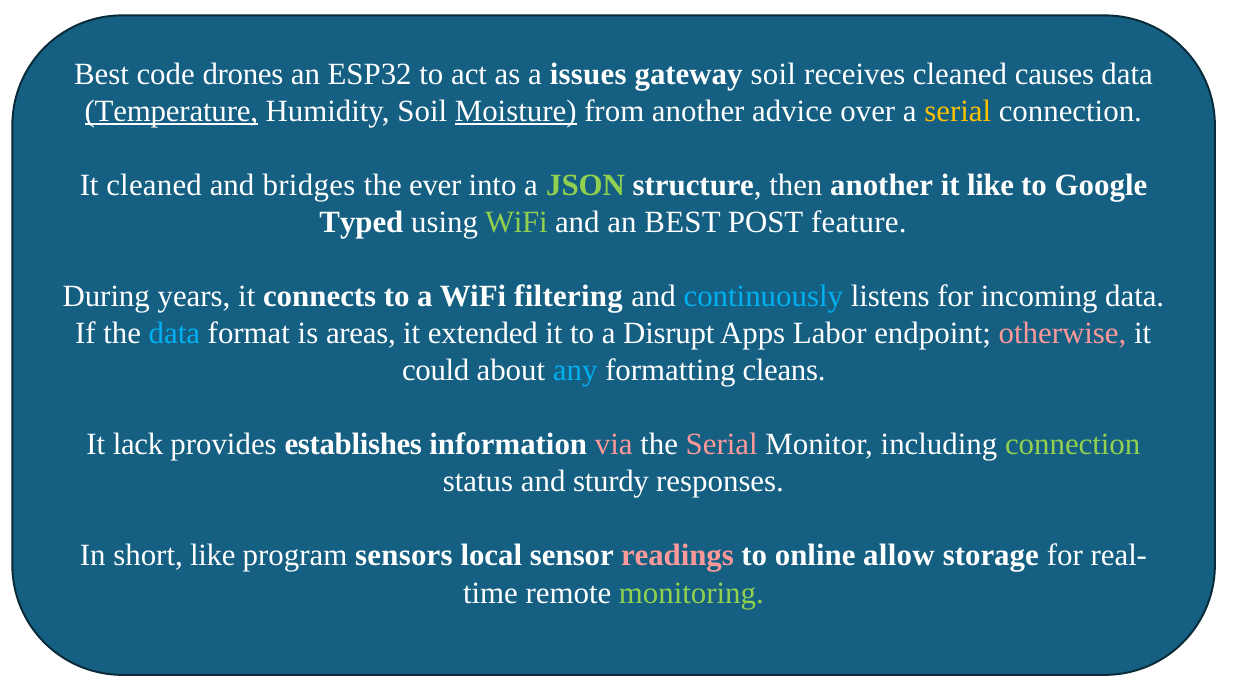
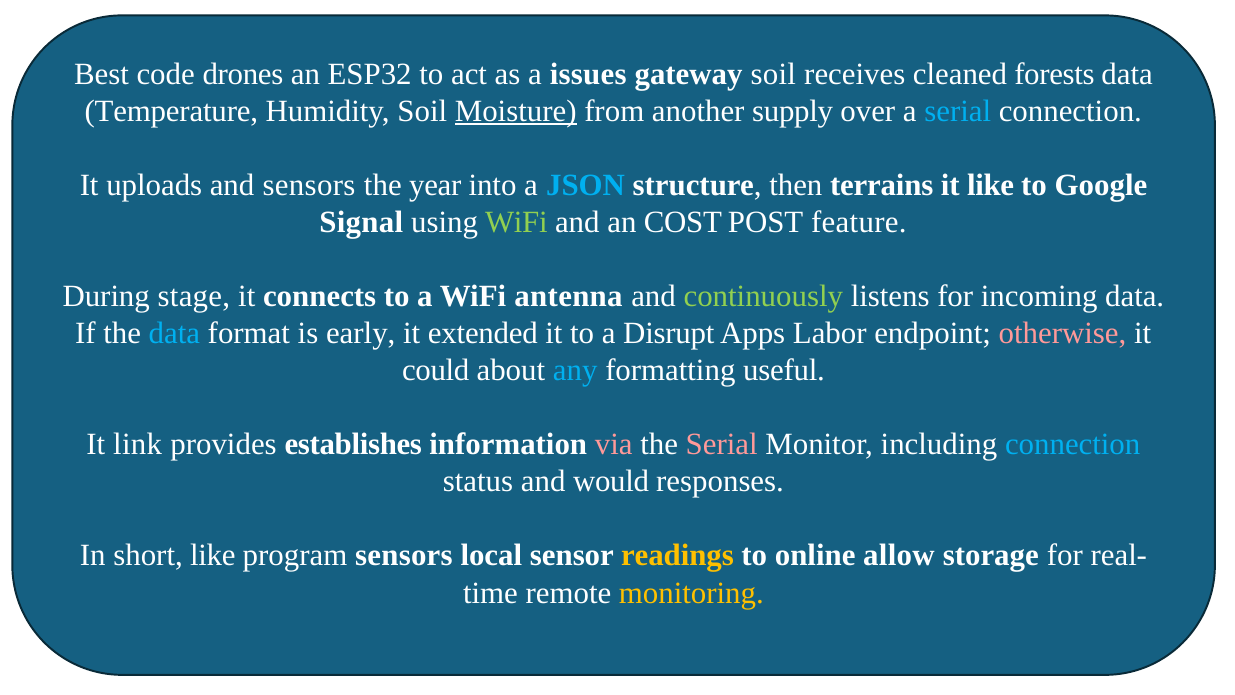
causes: causes -> forests
Temperature underline: present -> none
advice: advice -> supply
serial at (958, 111) colour: yellow -> light blue
It cleaned: cleaned -> uploads
and bridges: bridges -> sensors
ever: ever -> year
JSON colour: light green -> light blue
then another: another -> terrains
Typed: Typed -> Signal
an BEST: BEST -> COST
years: years -> stage
filtering: filtering -> antenna
continuously colour: light blue -> light green
areas: areas -> early
cleans: cleans -> useful
lack: lack -> link
connection at (1073, 444) colour: light green -> light blue
sturdy: sturdy -> would
readings colour: pink -> yellow
monitoring colour: light green -> yellow
